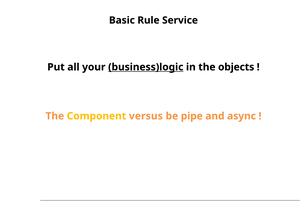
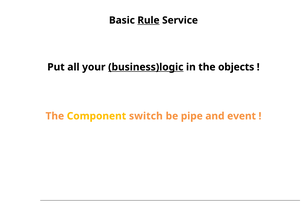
Rule underline: none -> present
versus: versus -> switch
async: async -> event
